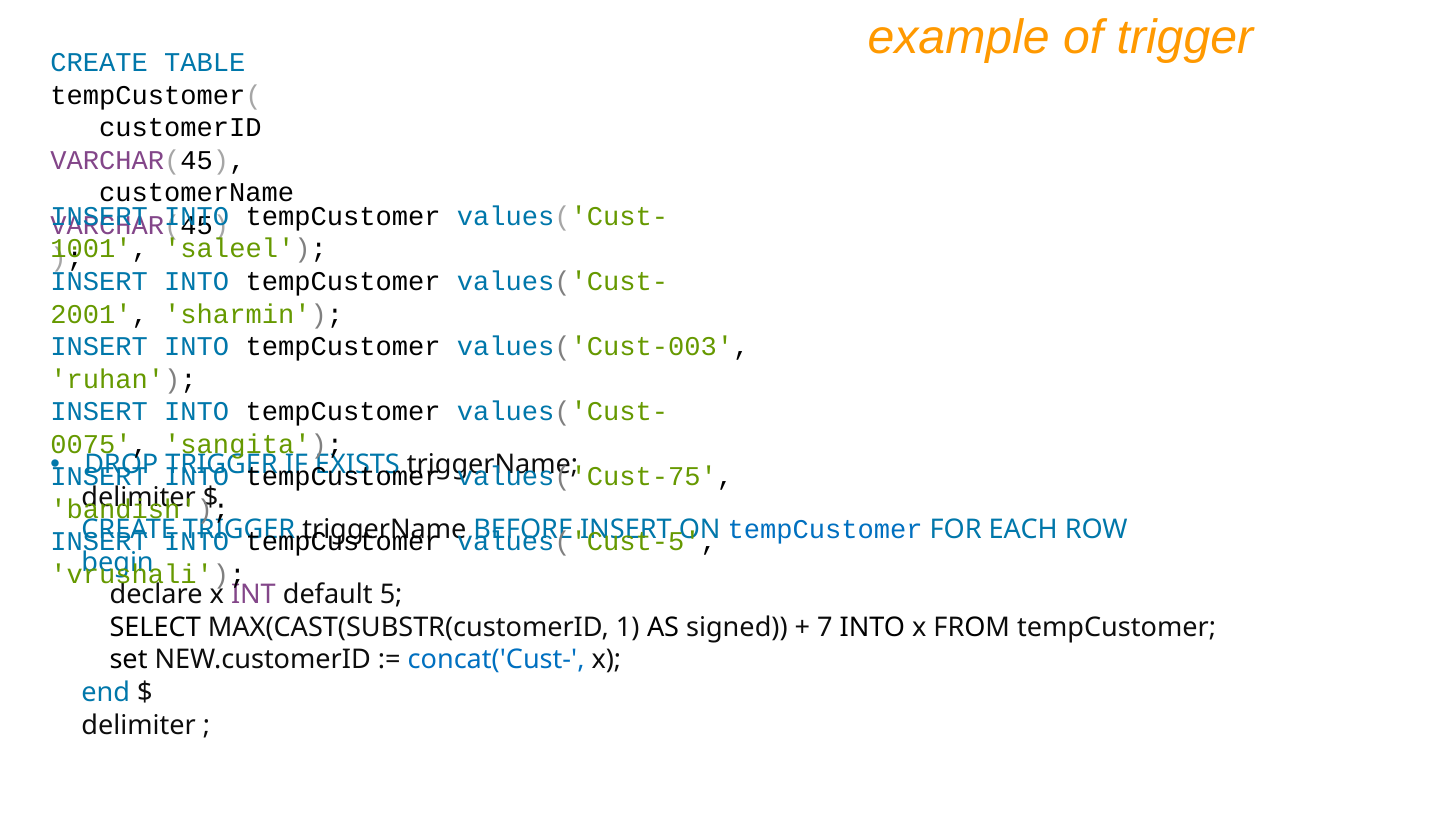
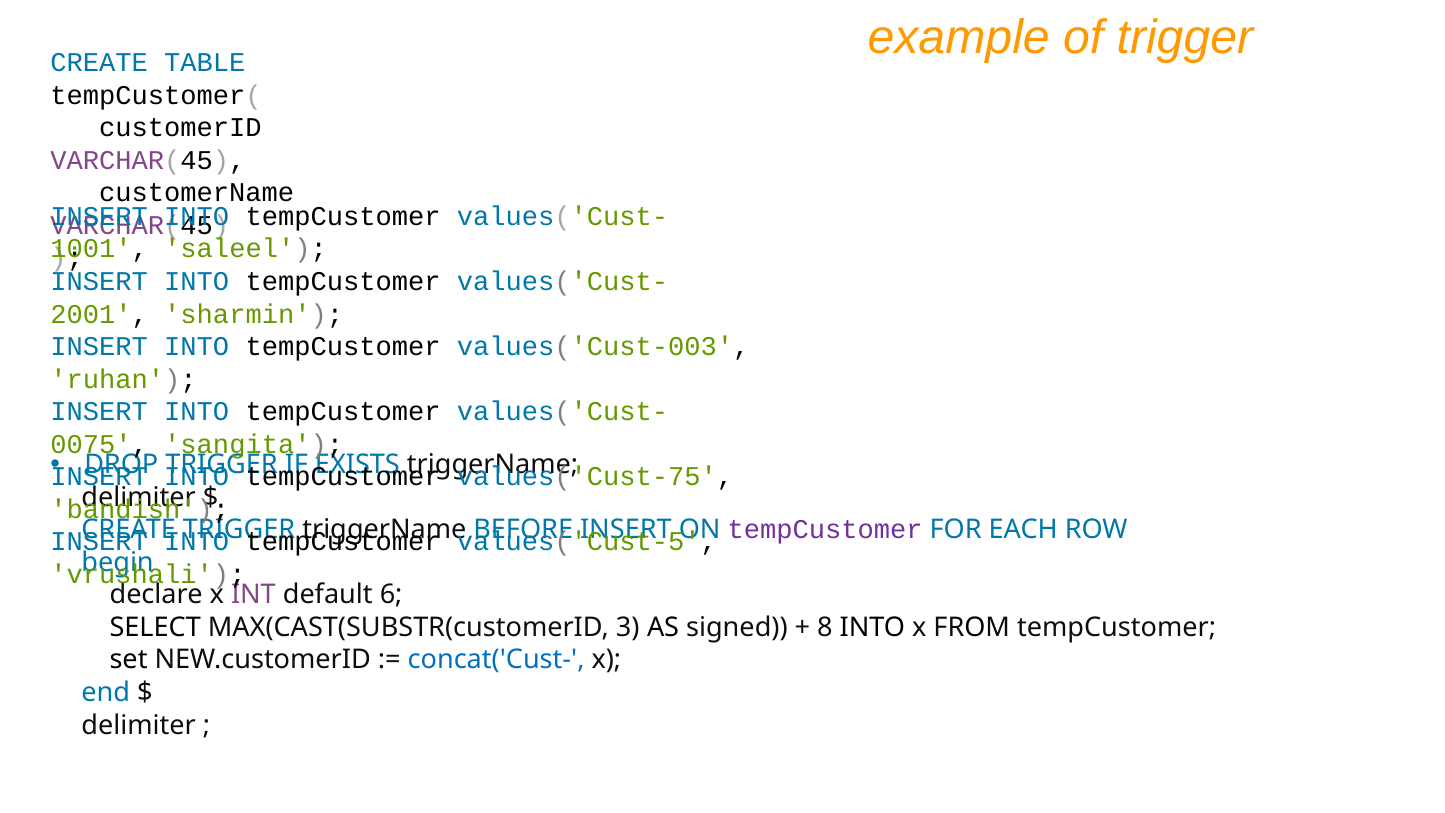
tempCustomer at (825, 530) colour: blue -> purple
5: 5 -> 6
1: 1 -> 3
7: 7 -> 8
